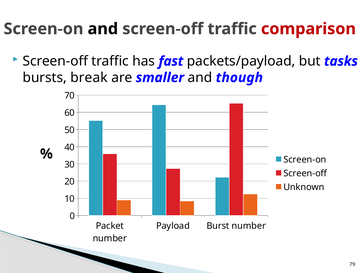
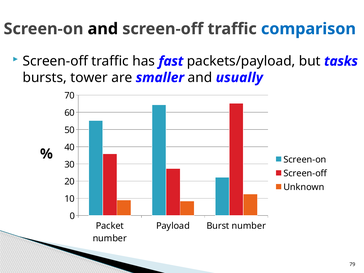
comparison colour: red -> blue
break: break -> tower
though: though -> usually
